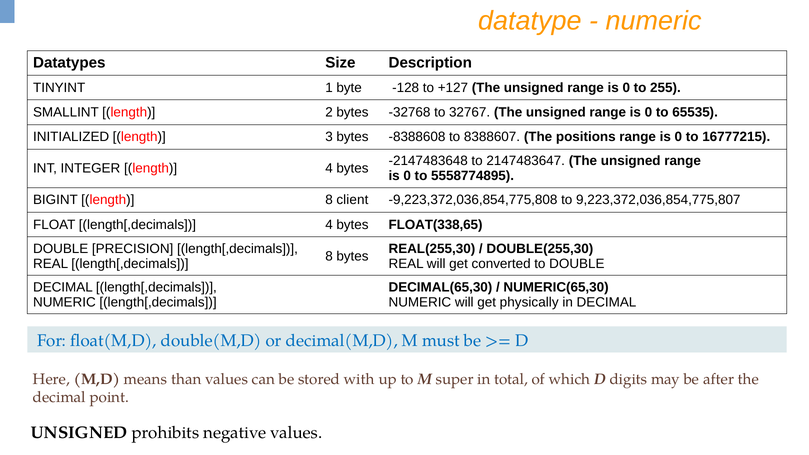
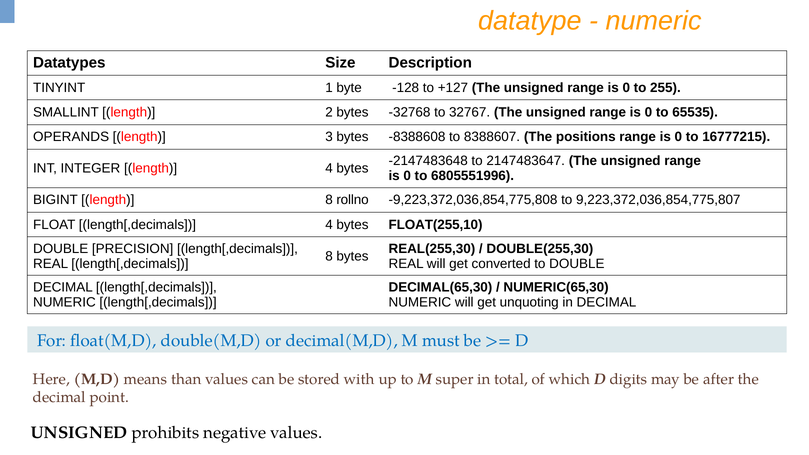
INITIALIZED: INITIALIZED -> OPERANDS
5558774895: 5558774895 -> 6805551996
client: client -> rollno
FLOAT(338,65: FLOAT(338,65 -> FLOAT(255,10
physically: physically -> unquoting
